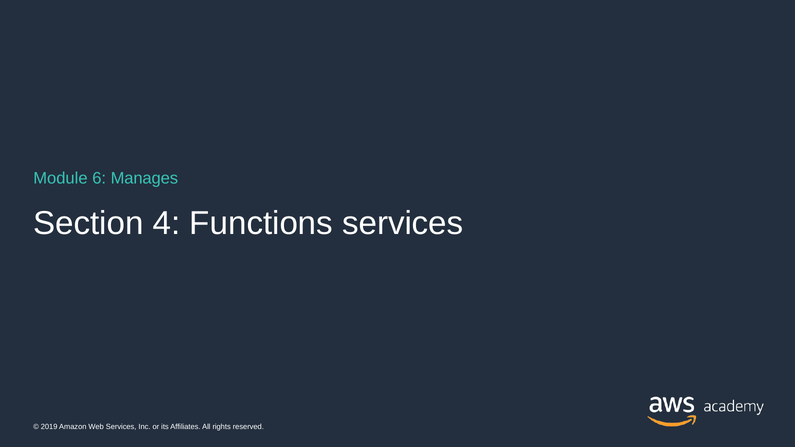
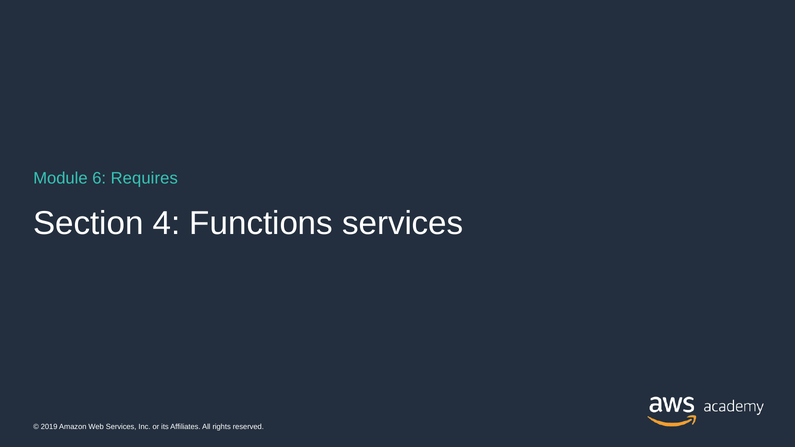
Manages: Manages -> Requires
